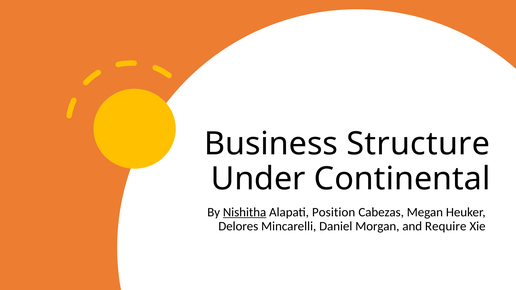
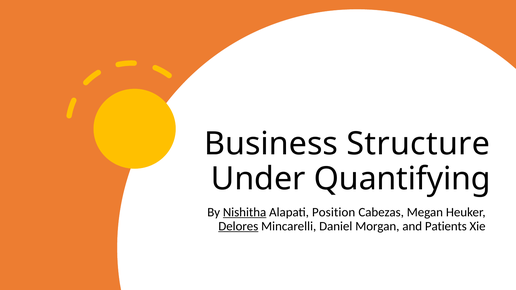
Continental: Continental -> Quantifying
Delores underline: none -> present
Require: Require -> Patients
